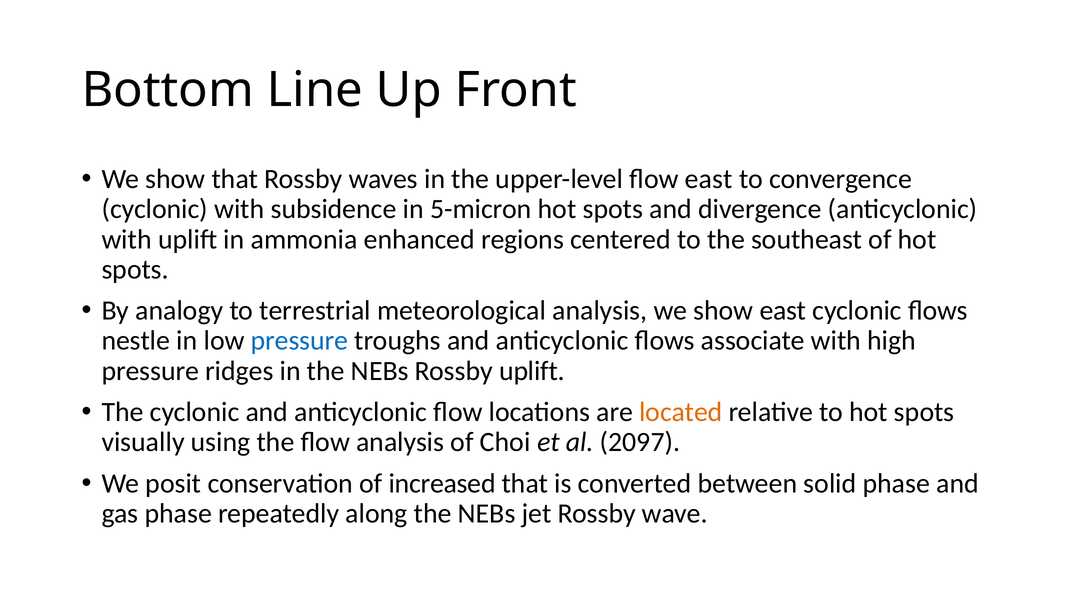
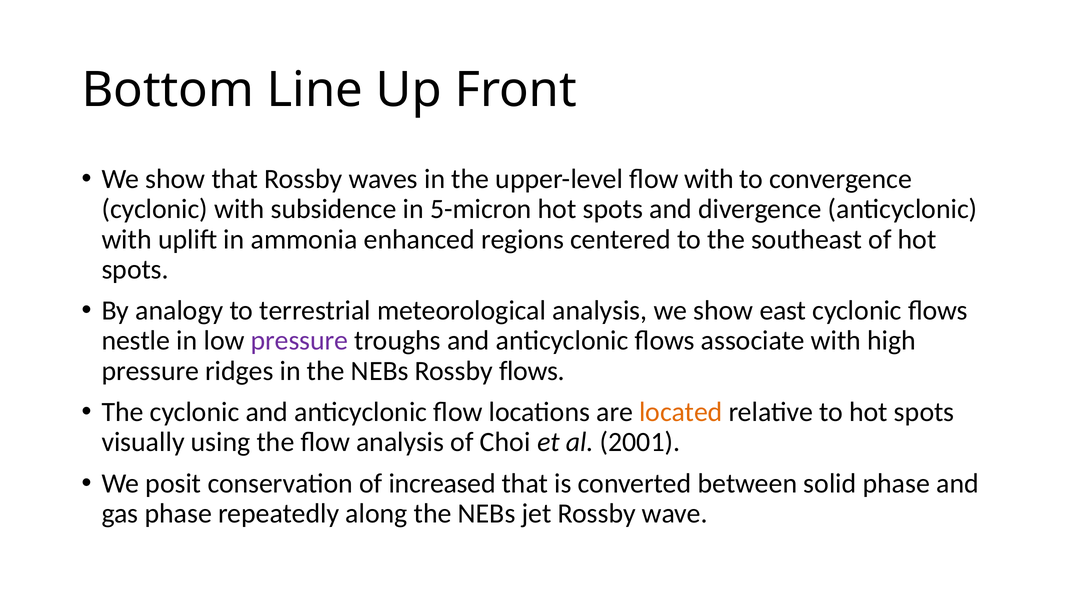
flow east: east -> with
pressure at (300, 341) colour: blue -> purple
Rossby uplift: uplift -> flows
2097: 2097 -> 2001
